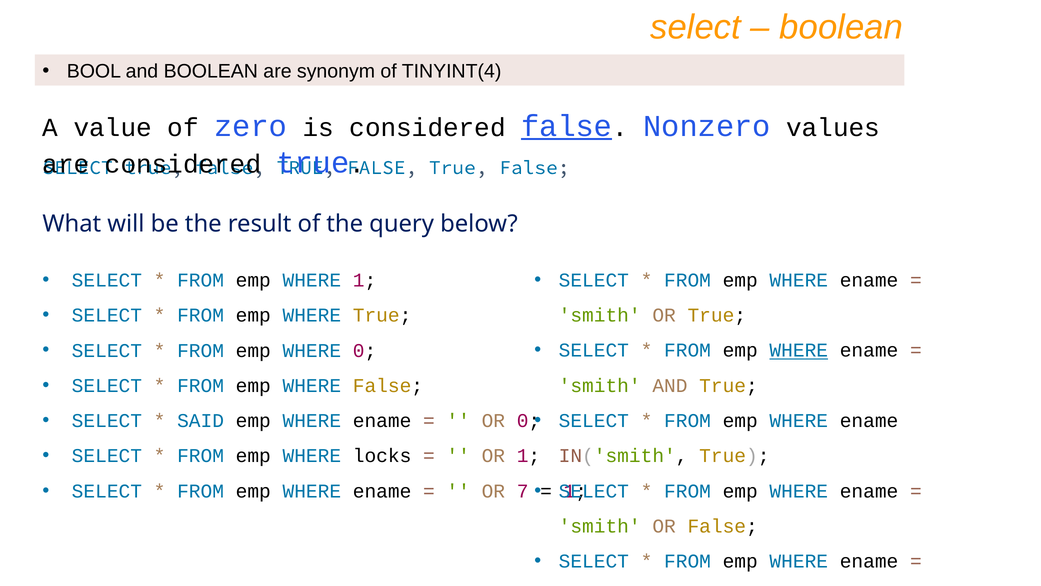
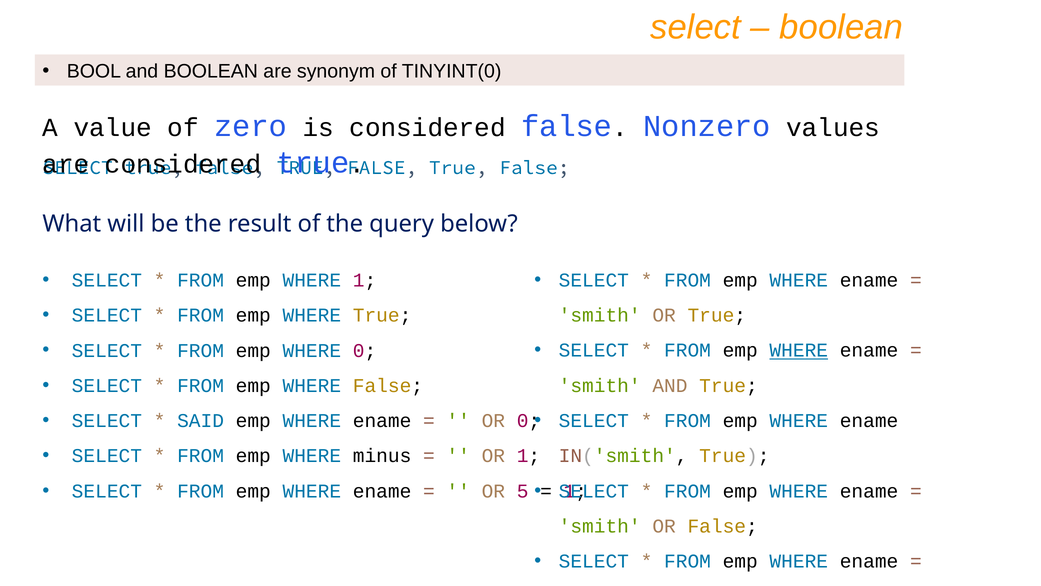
TINYINT(4: TINYINT(4 -> TINYINT(0
false at (567, 126) underline: present -> none
locks: locks -> minus
7: 7 -> 5
